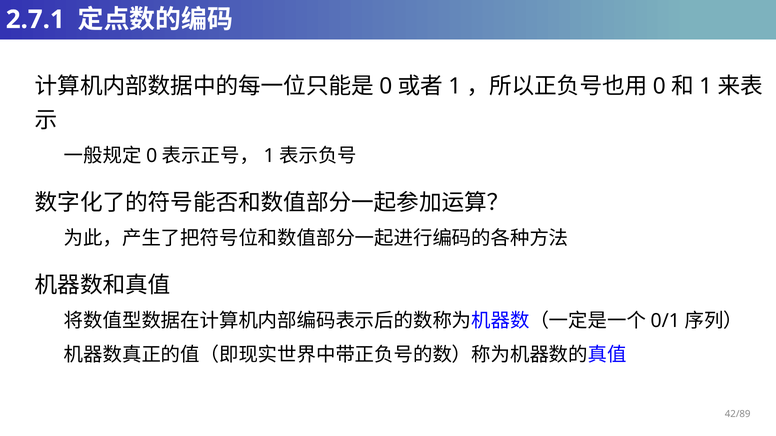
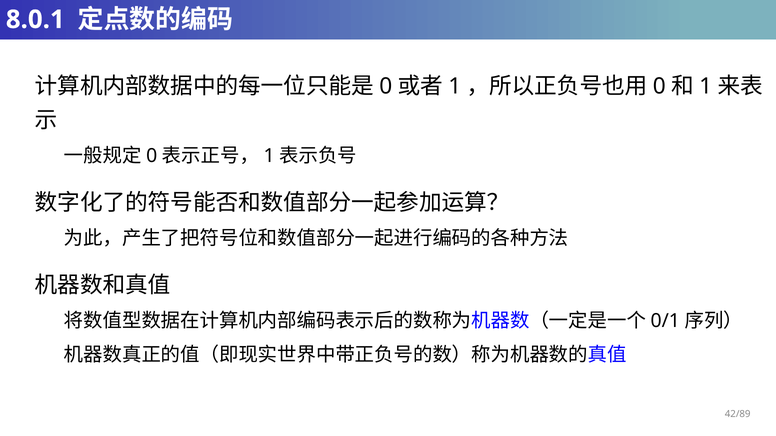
2.7.1: 2.7.1 -> 8.0.1
